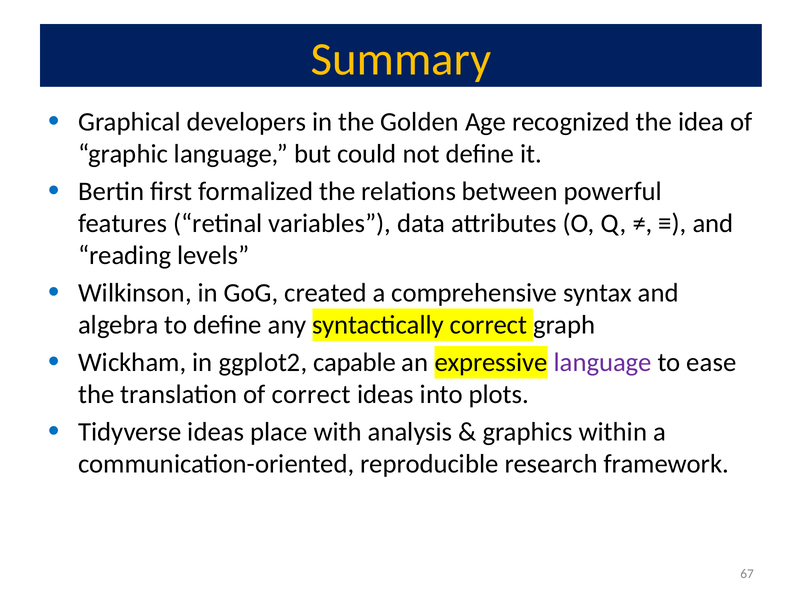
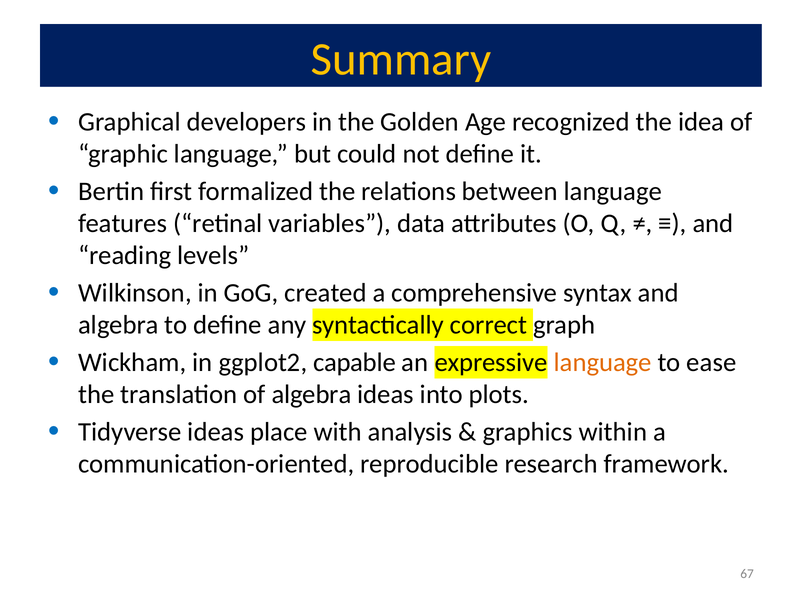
between powerful: powerful -> language
language at (603, 363) colour: purple -> orange
of correct: correct -> algebra
